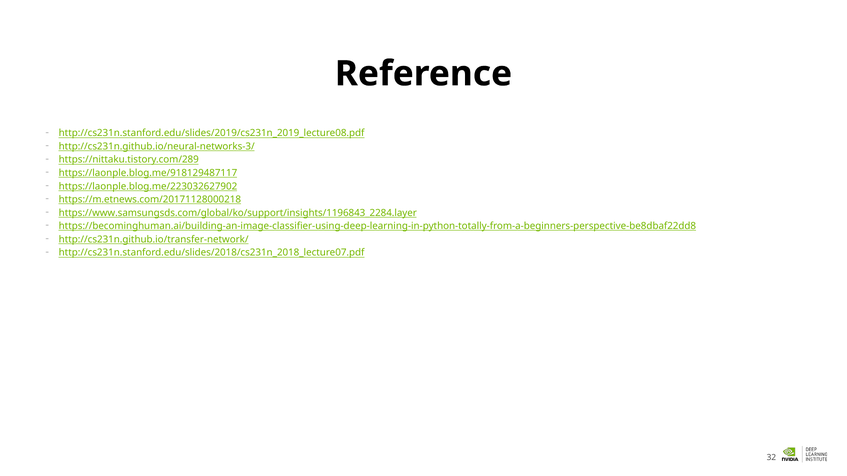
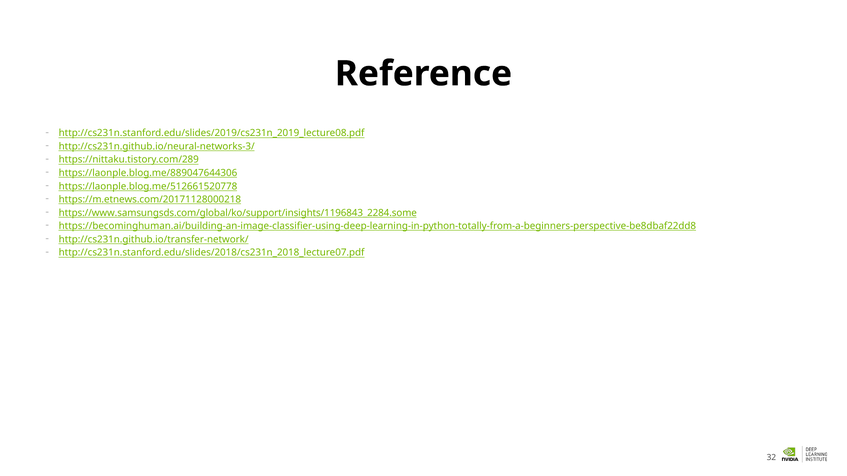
https://laonple.blog.me/918129487117: https://laonple.blog.me/918129487117 -> https://laonple.blog.me/889047644306
https://laonple.blog.me/223032627902: https://laonple.blog.me/223032627902 -> https://laonple.blog.me/512661520778
https://www.samsungsds.com/global/ko/support/insights/1196843_2284.layer: https://www.samsungsds.com/global/ko/support/insights/1196843_2284.layer -> https://www.samsungsds.com/global/ko/support/insights/1196843_2284.some
